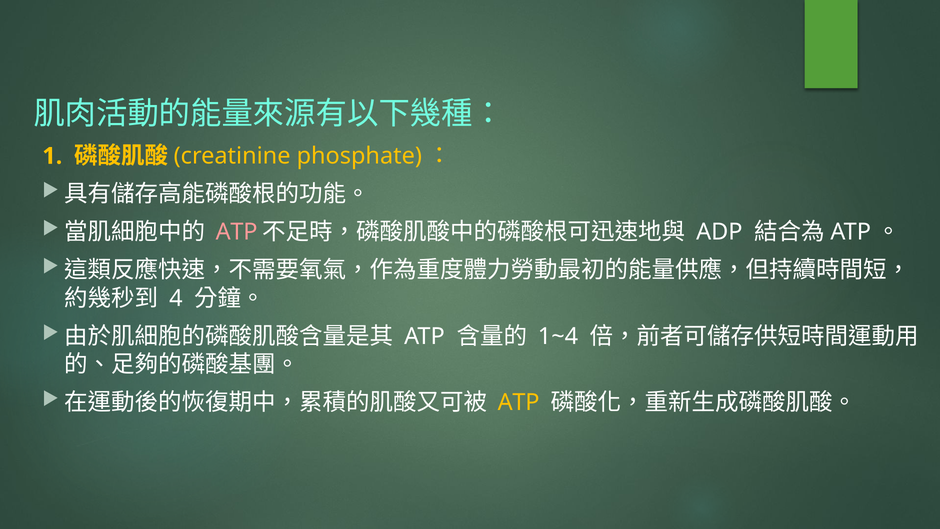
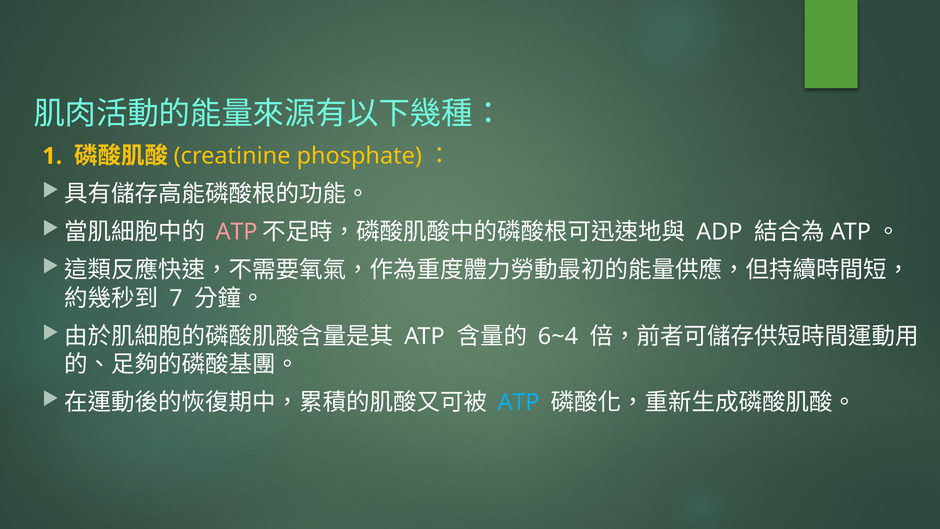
4: 4 -> 7
1~4: 1~4 -> 6~4
ATP at (519, 402) colour: yellow -> light blue
